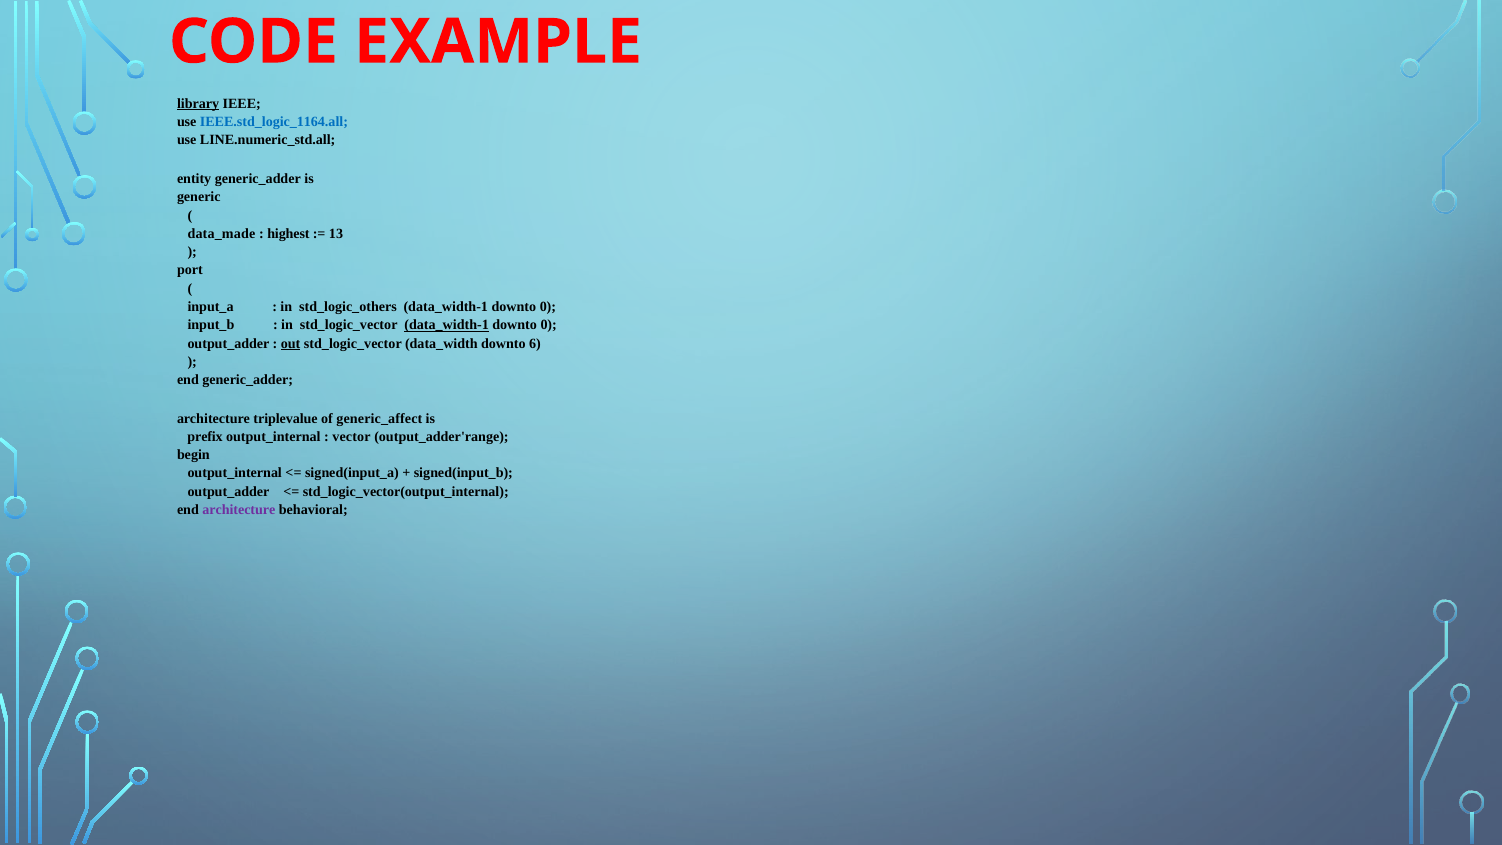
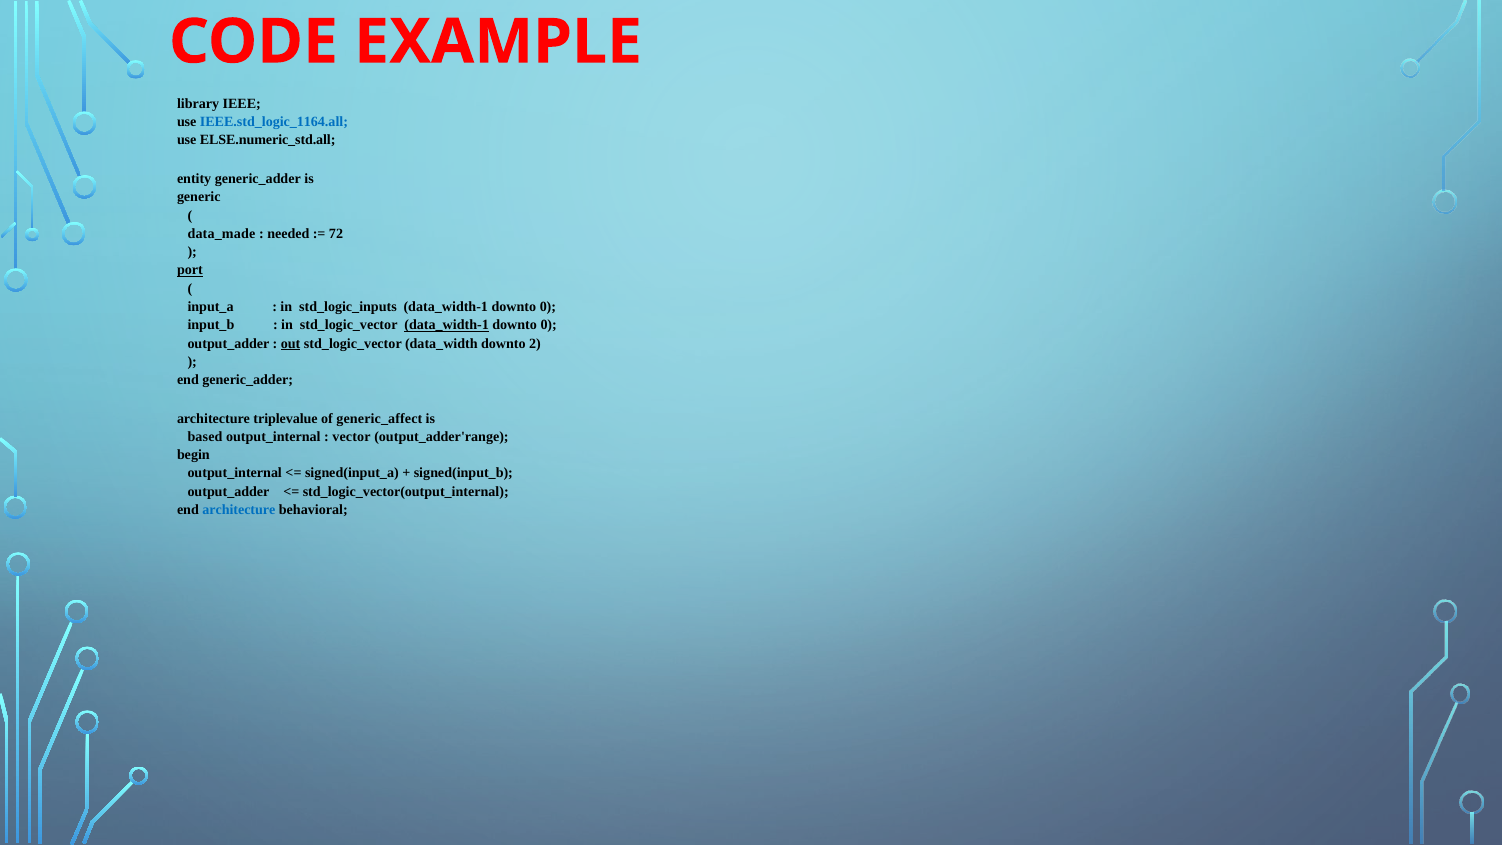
library underline: present -> none
LINE.numeric_std.all: LINE.numeric_std.all -> ELSE.numeric_std.all
highest: highest -> needed
13: 13 -> 72
port underline: none -> present
std_logic_others: std_logic_others -> std_logic_inputs
6: 6 -> 2
prefix: prefix -> based
architecture at (239, 510) colour: purple -> blue
